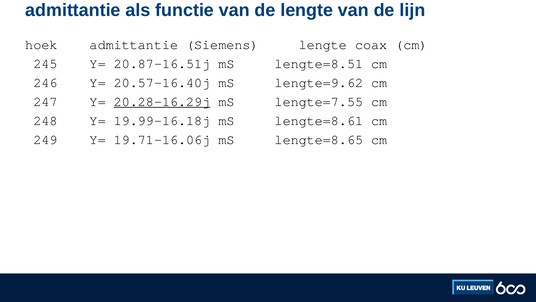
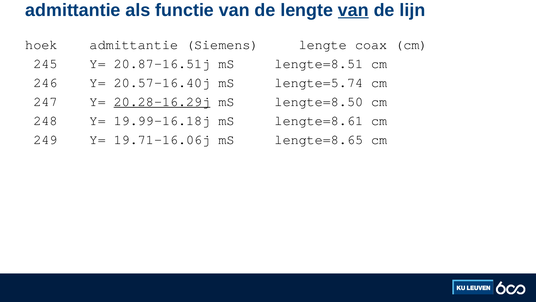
van at (353, 10) underline: none -> present
lengte=9.62: lengte=9.62 -> lengte=5.74
lengte=7.55: lengte=7.55 -> lengte=8.50
